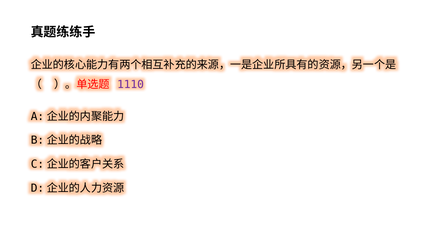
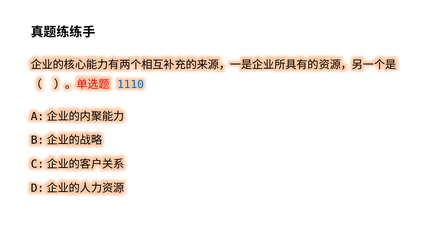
1110 colour: purple -> blue
